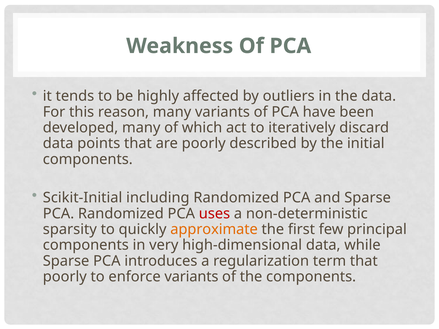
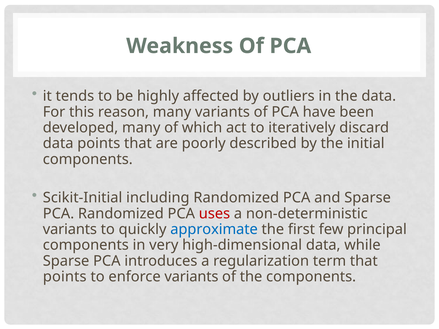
sparsity at (70, 230): sparsity -> variants
approximate colour: orange -> blue
poorly at (65, 277): poorly -> points
